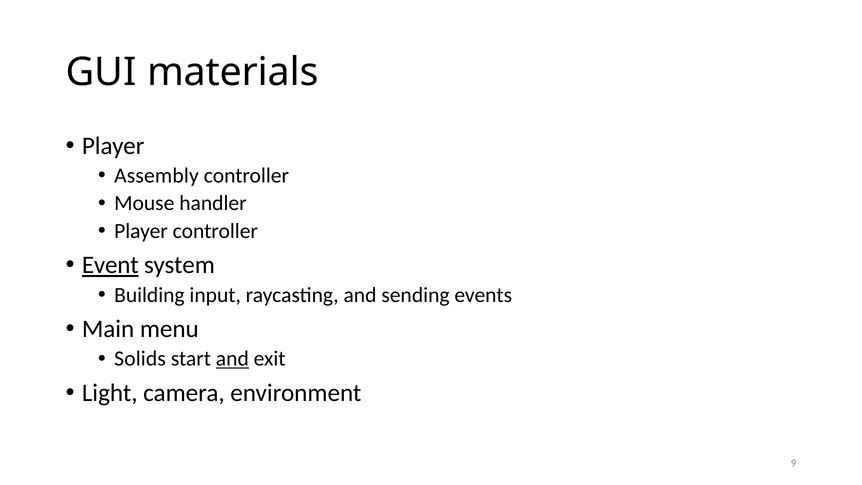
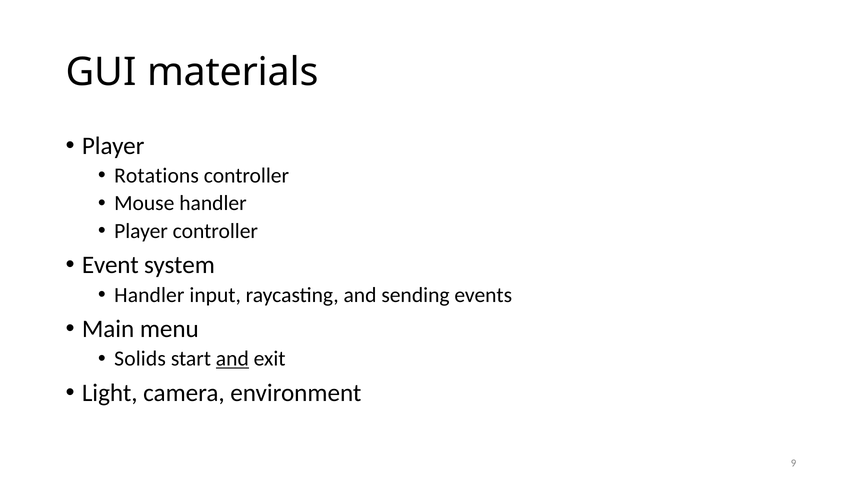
Assembly: Assembly -> Rotations
Event underline: present -> none
Building at (149, 295): Building -> Handler
